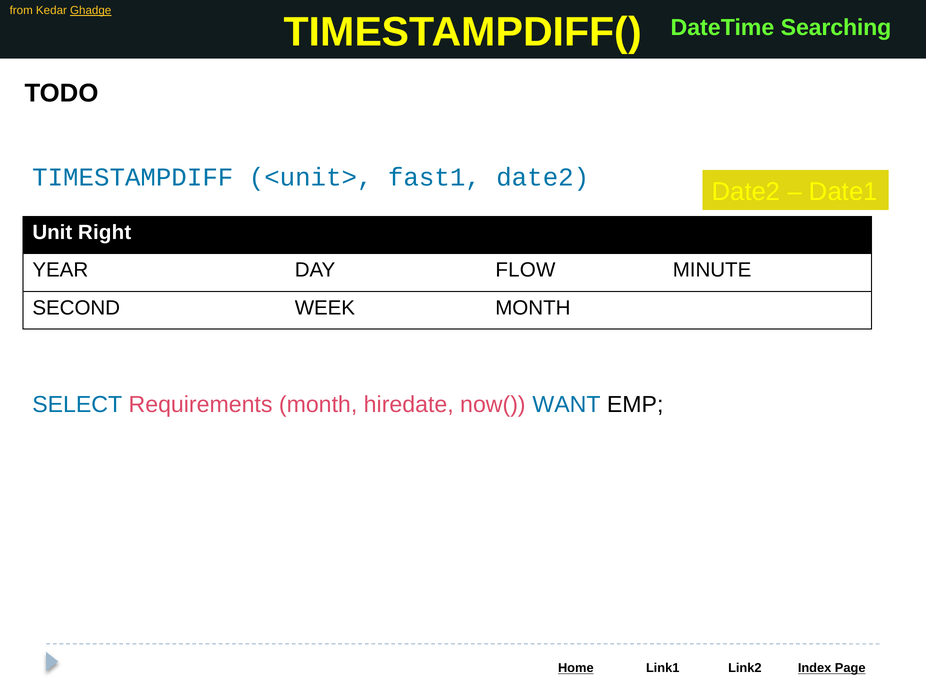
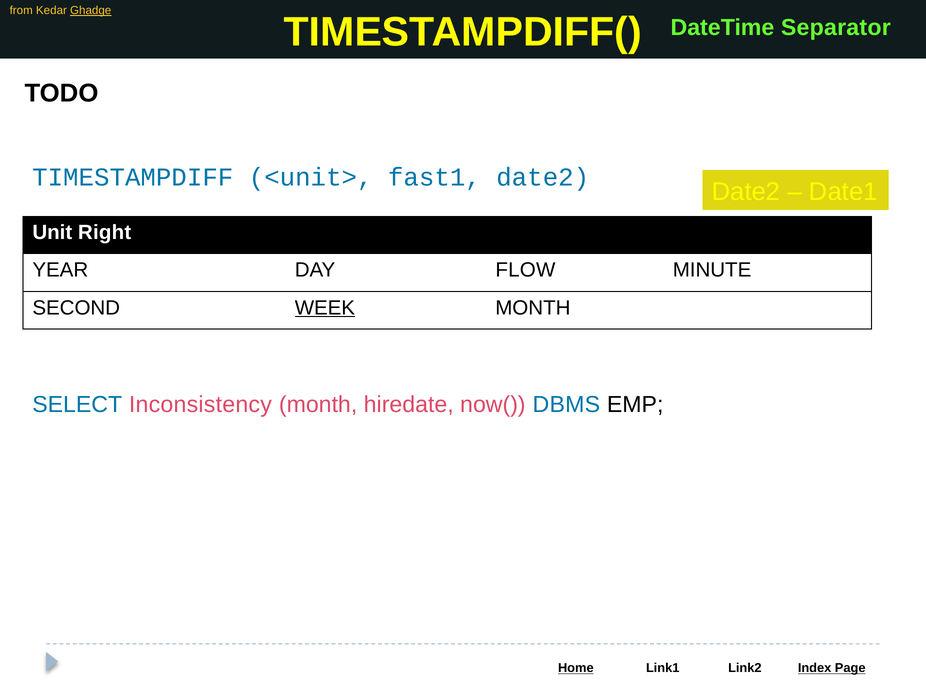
Searching: Searching -> Separator
WEEK underline: none -> present
Requirements: Requirements -> Inconsistency
WANT: WANT -> DBMS
